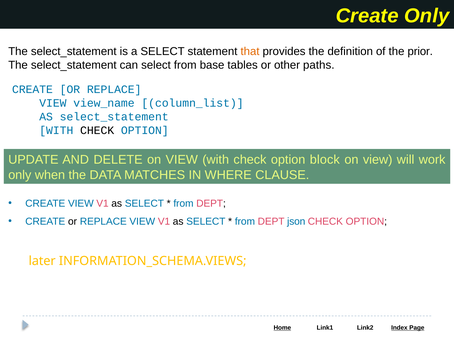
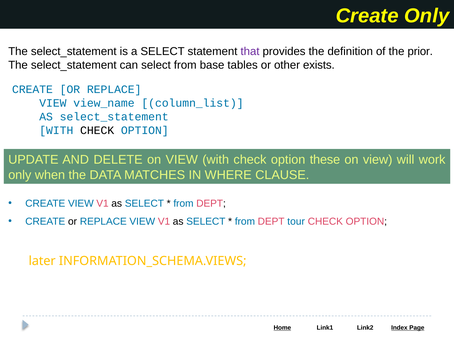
that colour: orange -> purple
paths: paths -> exists
block: block -> these
json: json -> tour
